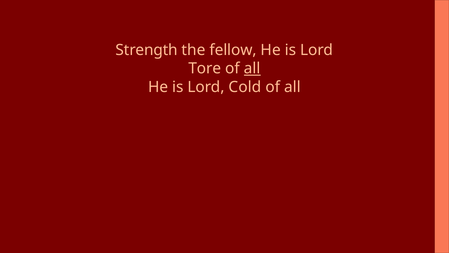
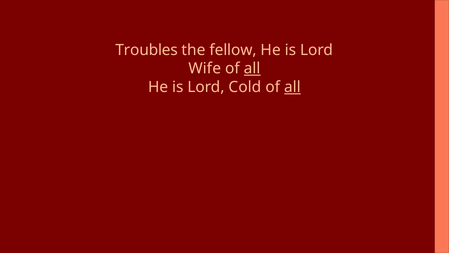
Strength: Strength -> Troubles
Tore: Tore -> Wife
all at (293, 87) underline: none -> present
